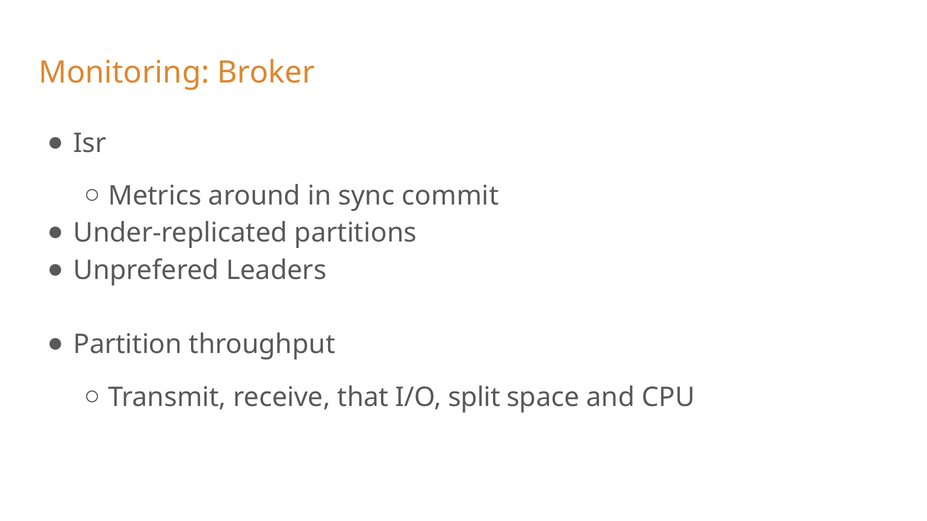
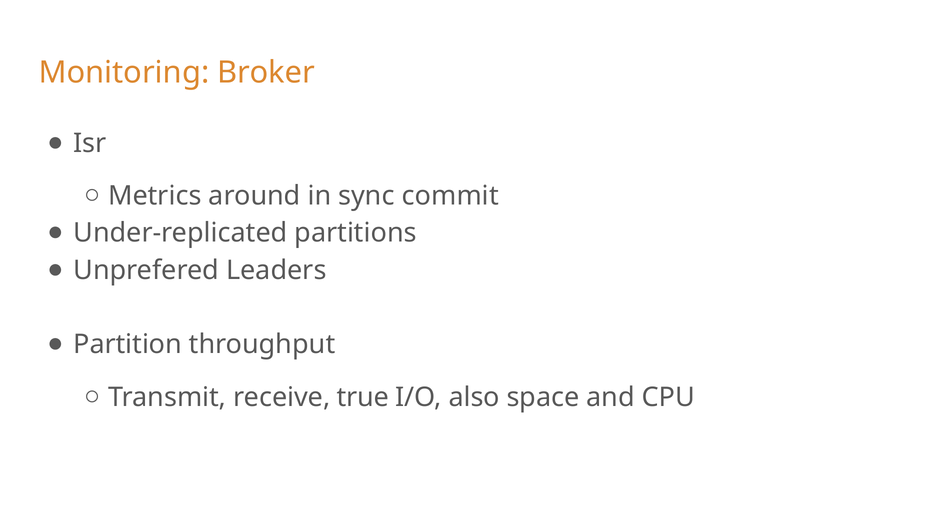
that: that -> true
split: split -> also
